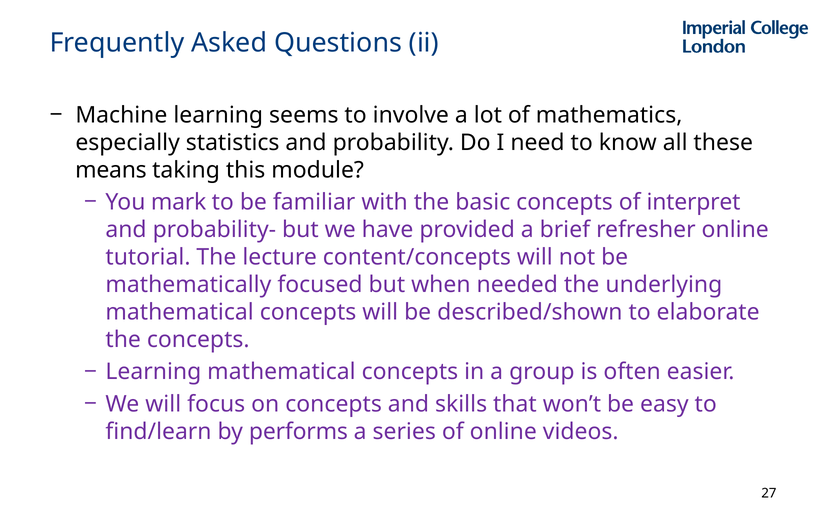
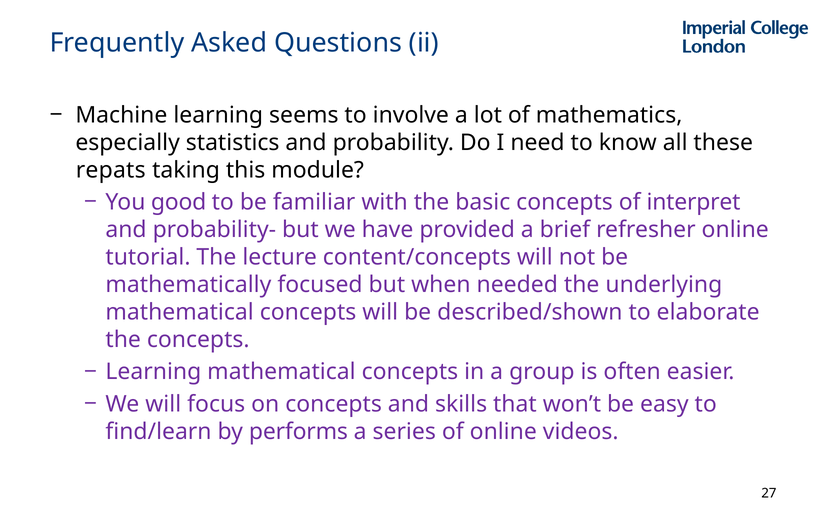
means: means -> repats
mark: mark -> good
